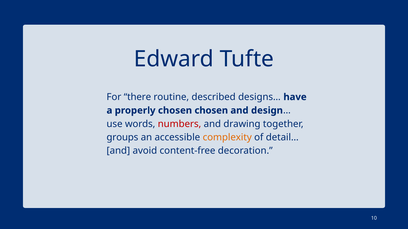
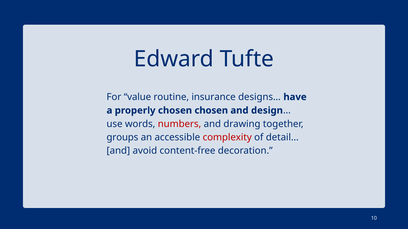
there: there -> value
described: described -> insurance
complexity colour: orange -> red
